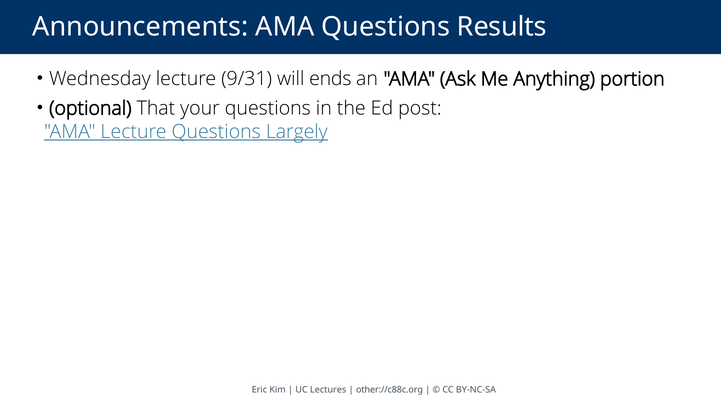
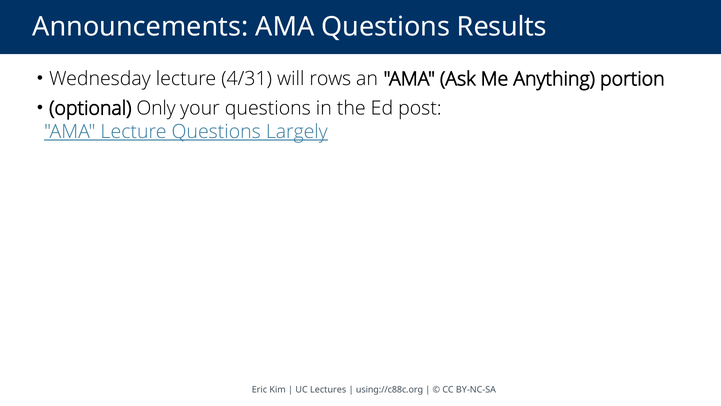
9/31: 9/31 -> 4/31
ends: ends -> rows
That: That -> Only
other://c88c.org: other://c88c.org -> using://c88c.org
